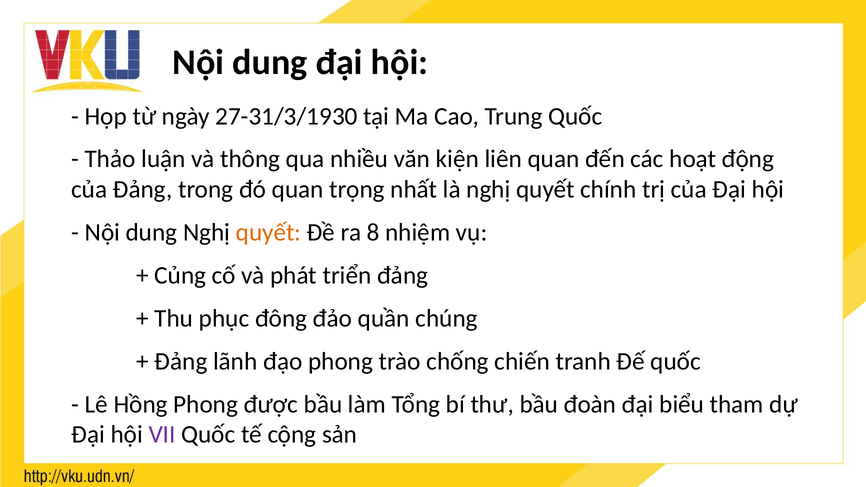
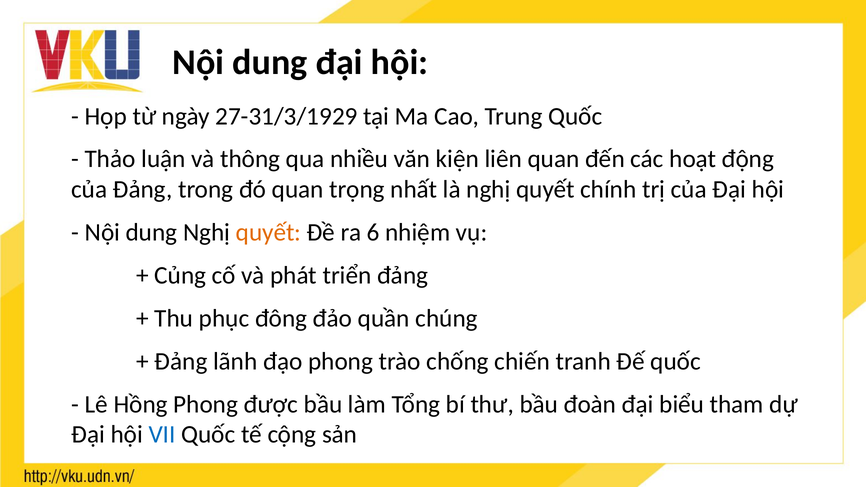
27-31/3/1930: 27-31/3/1930 -> 27-31/3/1929
8: 8 -> 6
VII colour: purple -> blue
